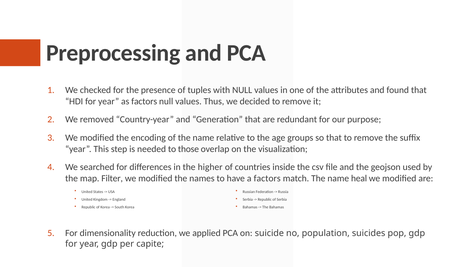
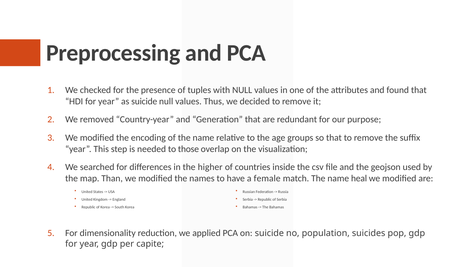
as factors: factors -> suicide
Filter: Filter -> Than
a factors: factors -> female
